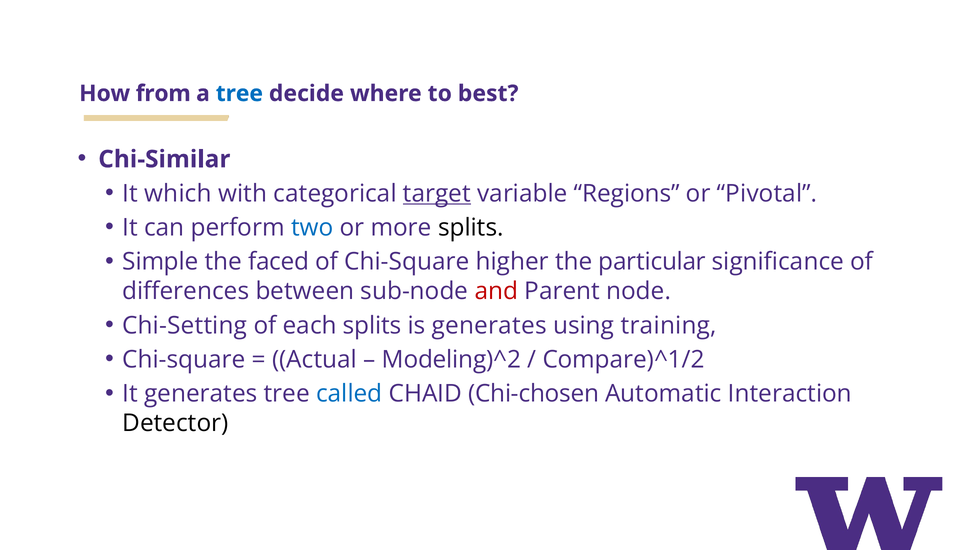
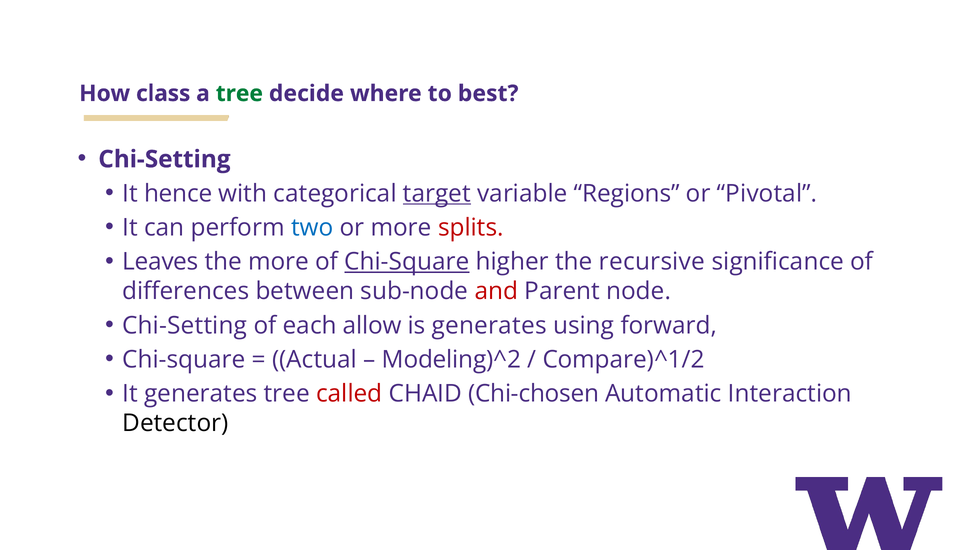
from: from -> class
tree at (239, 93) colour: blue -> green
Chi-Similar at (164, 159): Chi-Similar -> Chi-Setting
which: which -> hence
splits at (471, 228) colour: black -> red
Simple: Simple -> Leaves
the faced: faced -> more
Chi-Square at (407, 262) underline: none -> present
particular: particular -> recursive
each splits: splits -> allow
training: training -> forward
called colour: blue -> red
